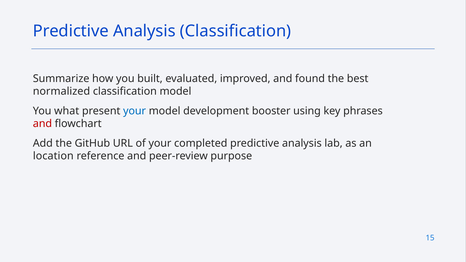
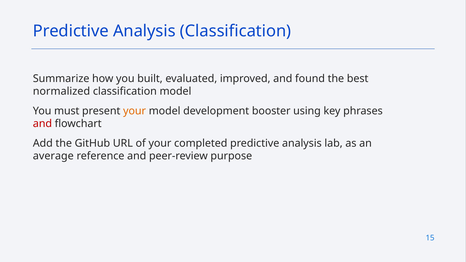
what: what -> must
your at (135, 111) colour: blue -> orange
location: location -> average
